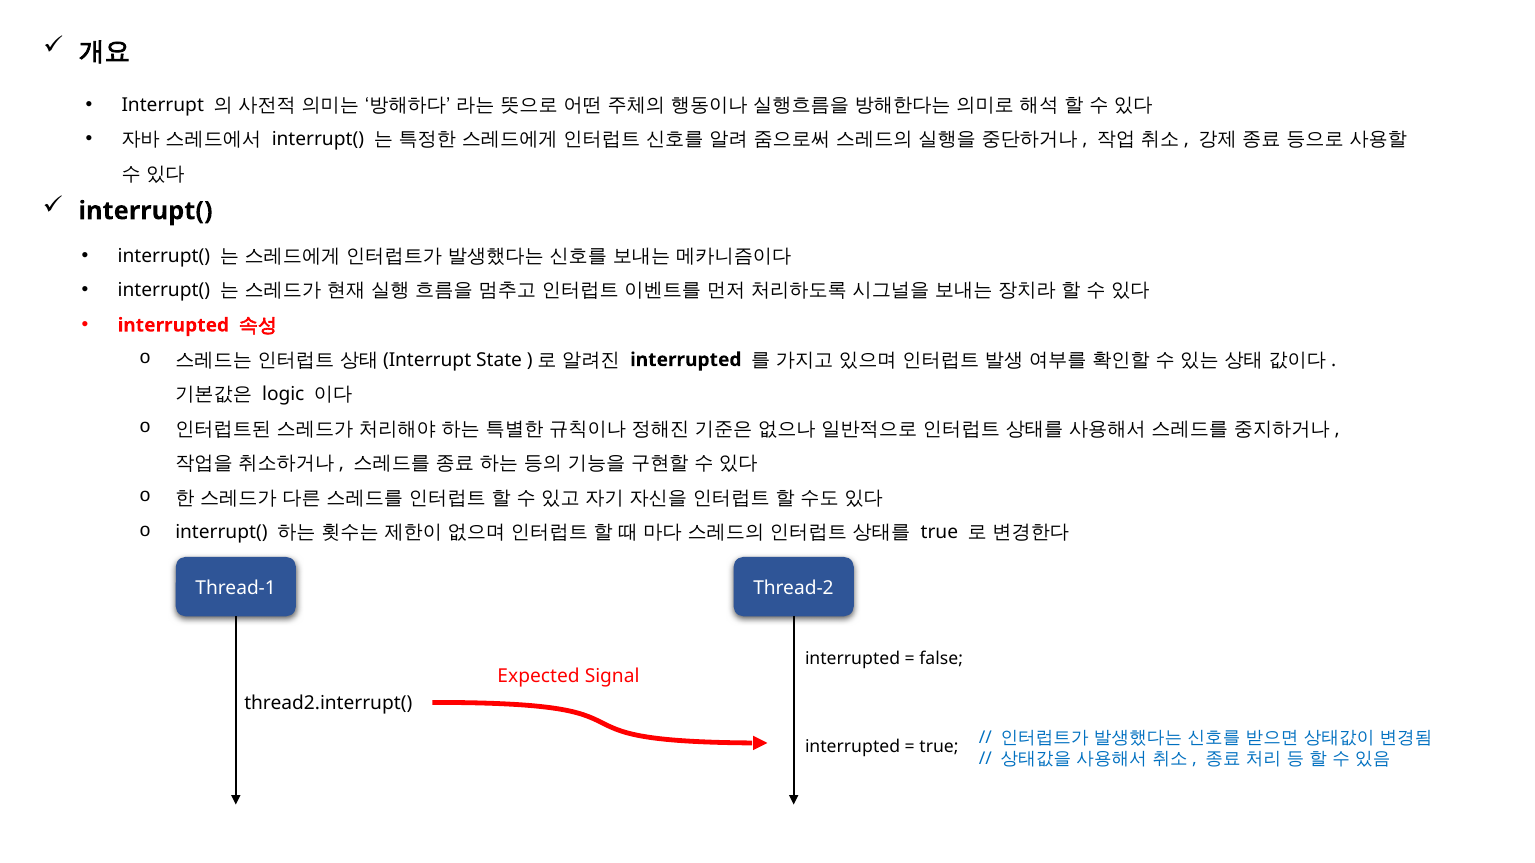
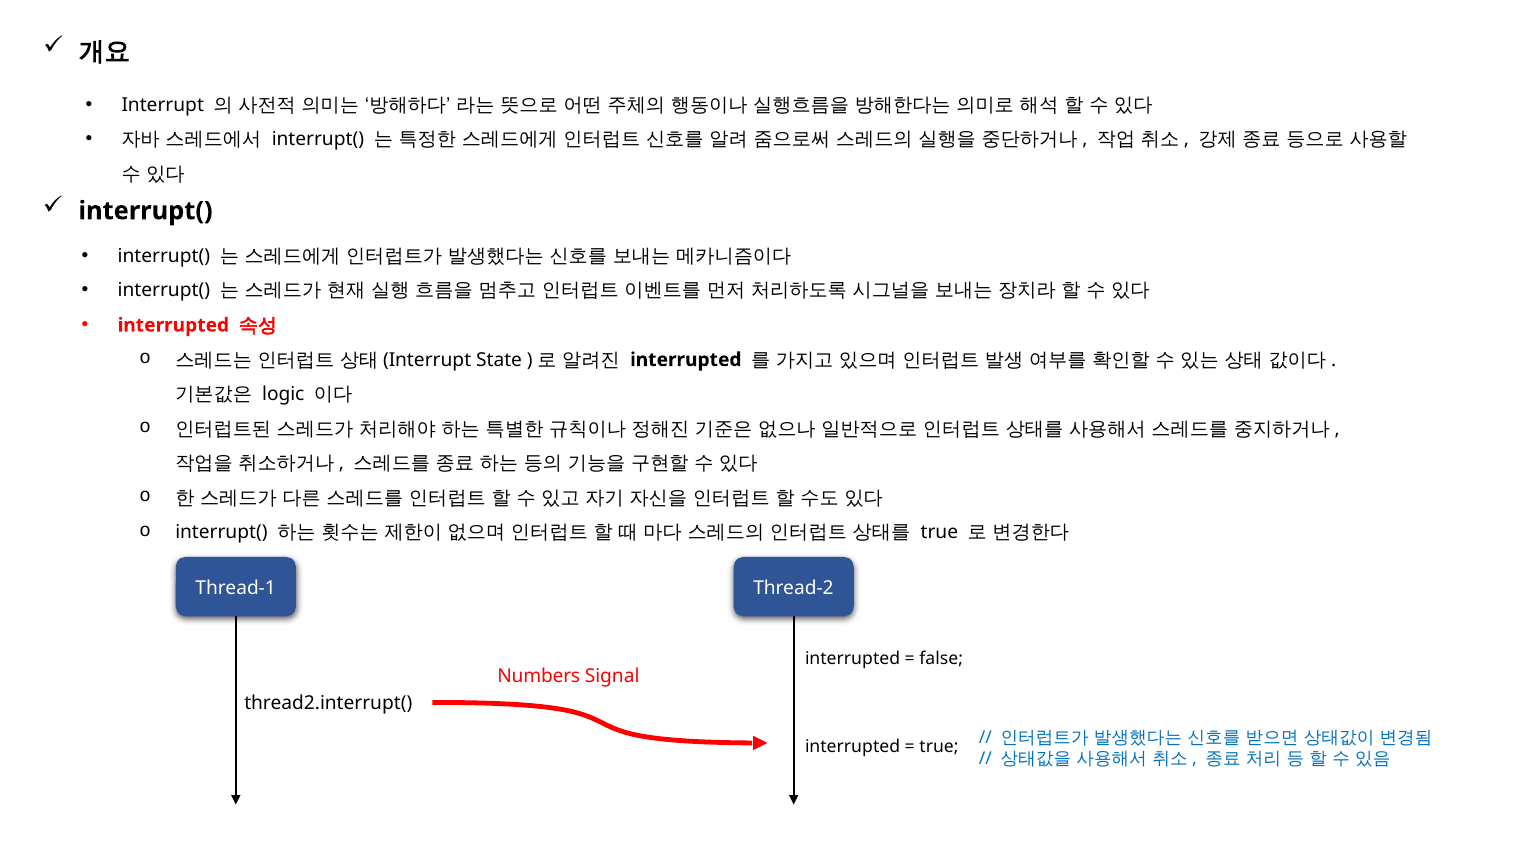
Expected: Expected -> Numbers
